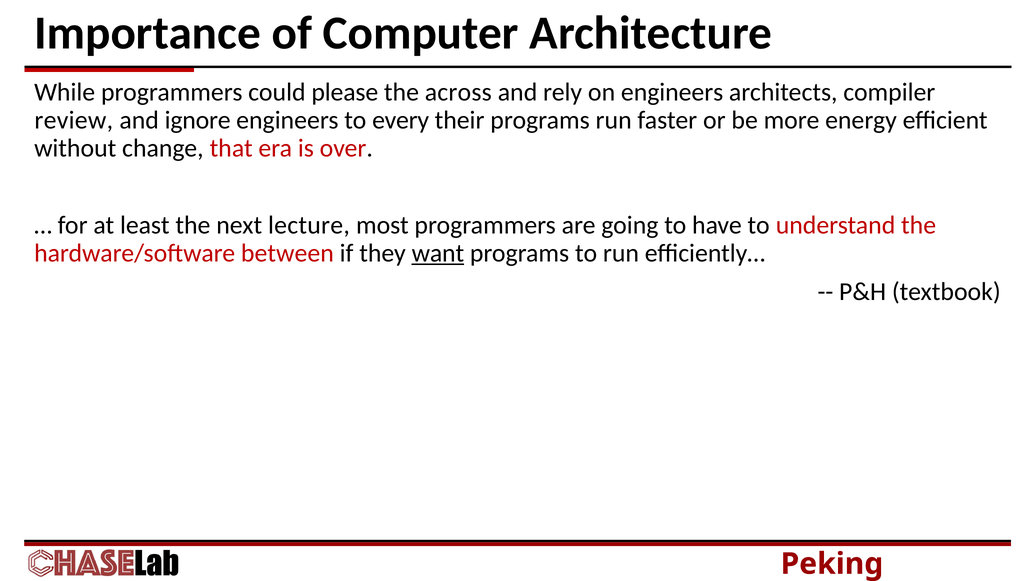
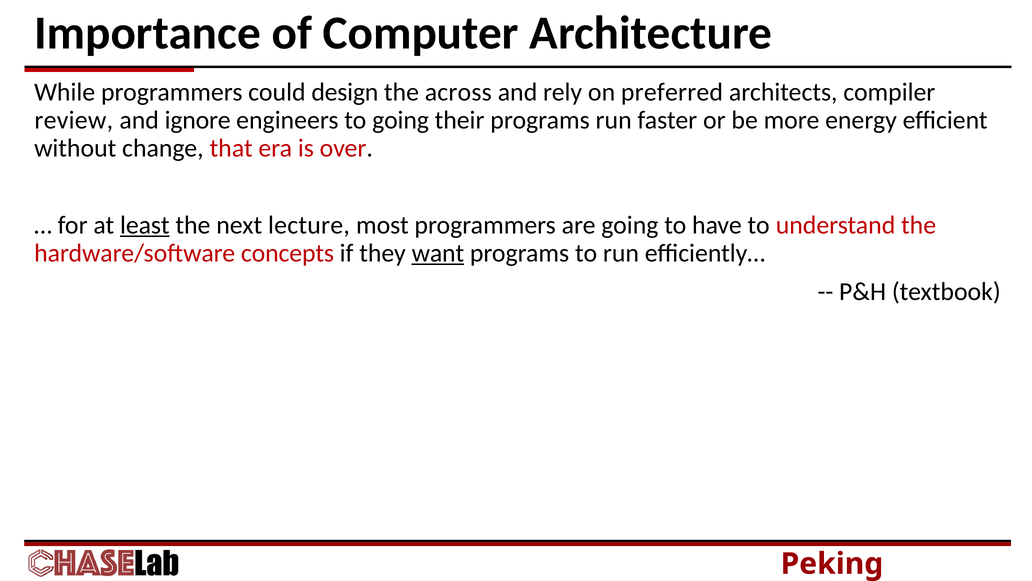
please: please -> design
on engineers: engineers -> preferred
to every: every -> going
least underline: none -> present
between: between -> concepts
